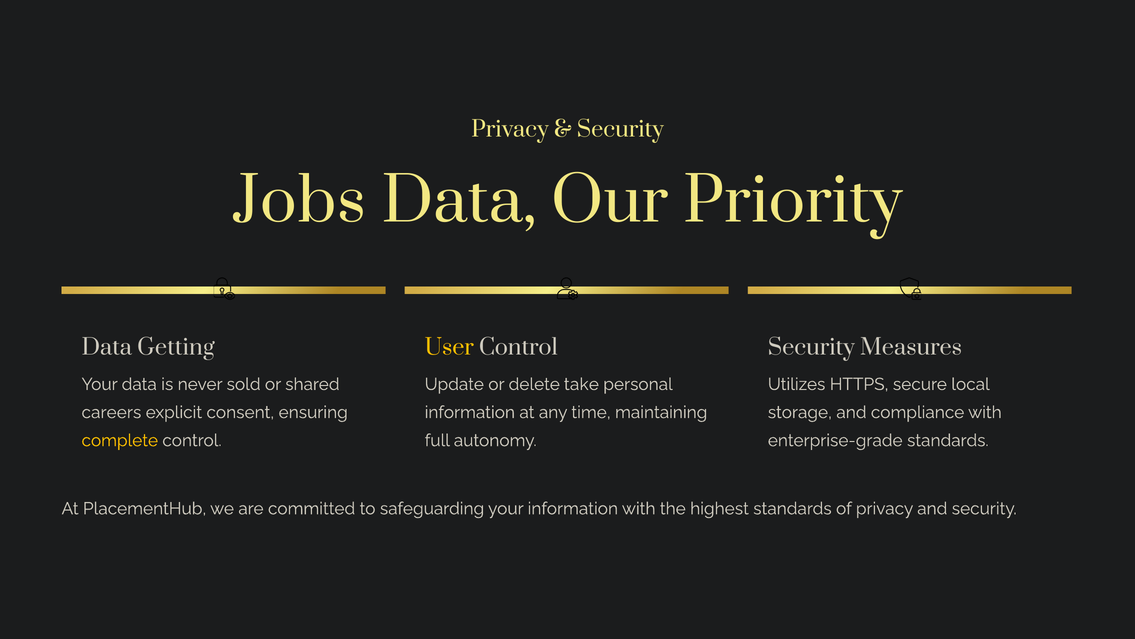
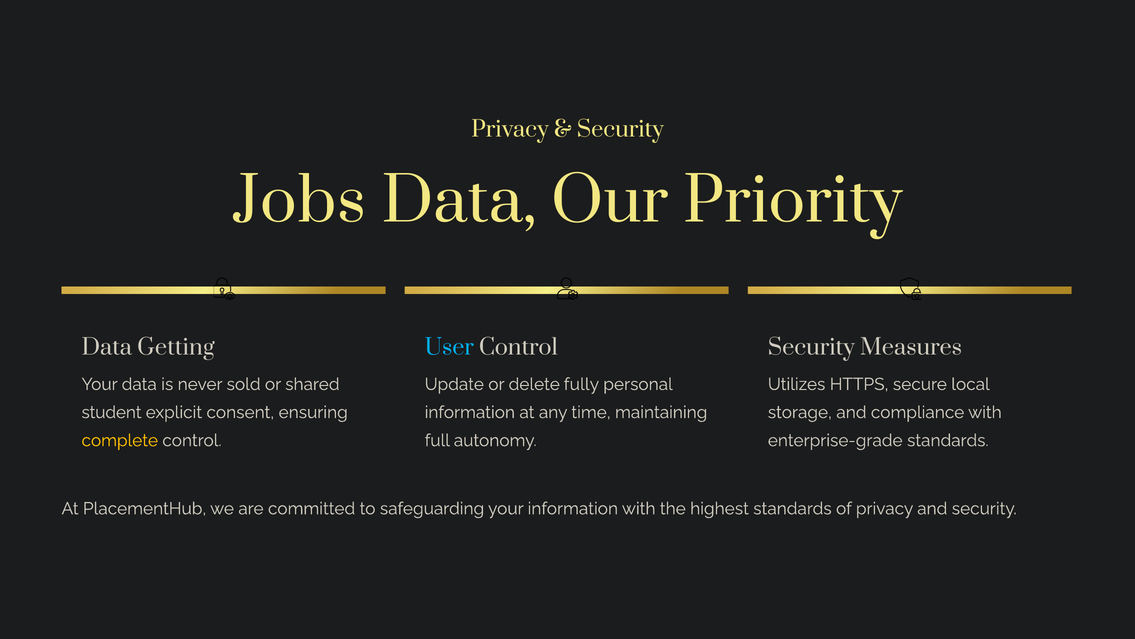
User colour: yellow -> light blue
take: take -> fully
careers: careers -> student
